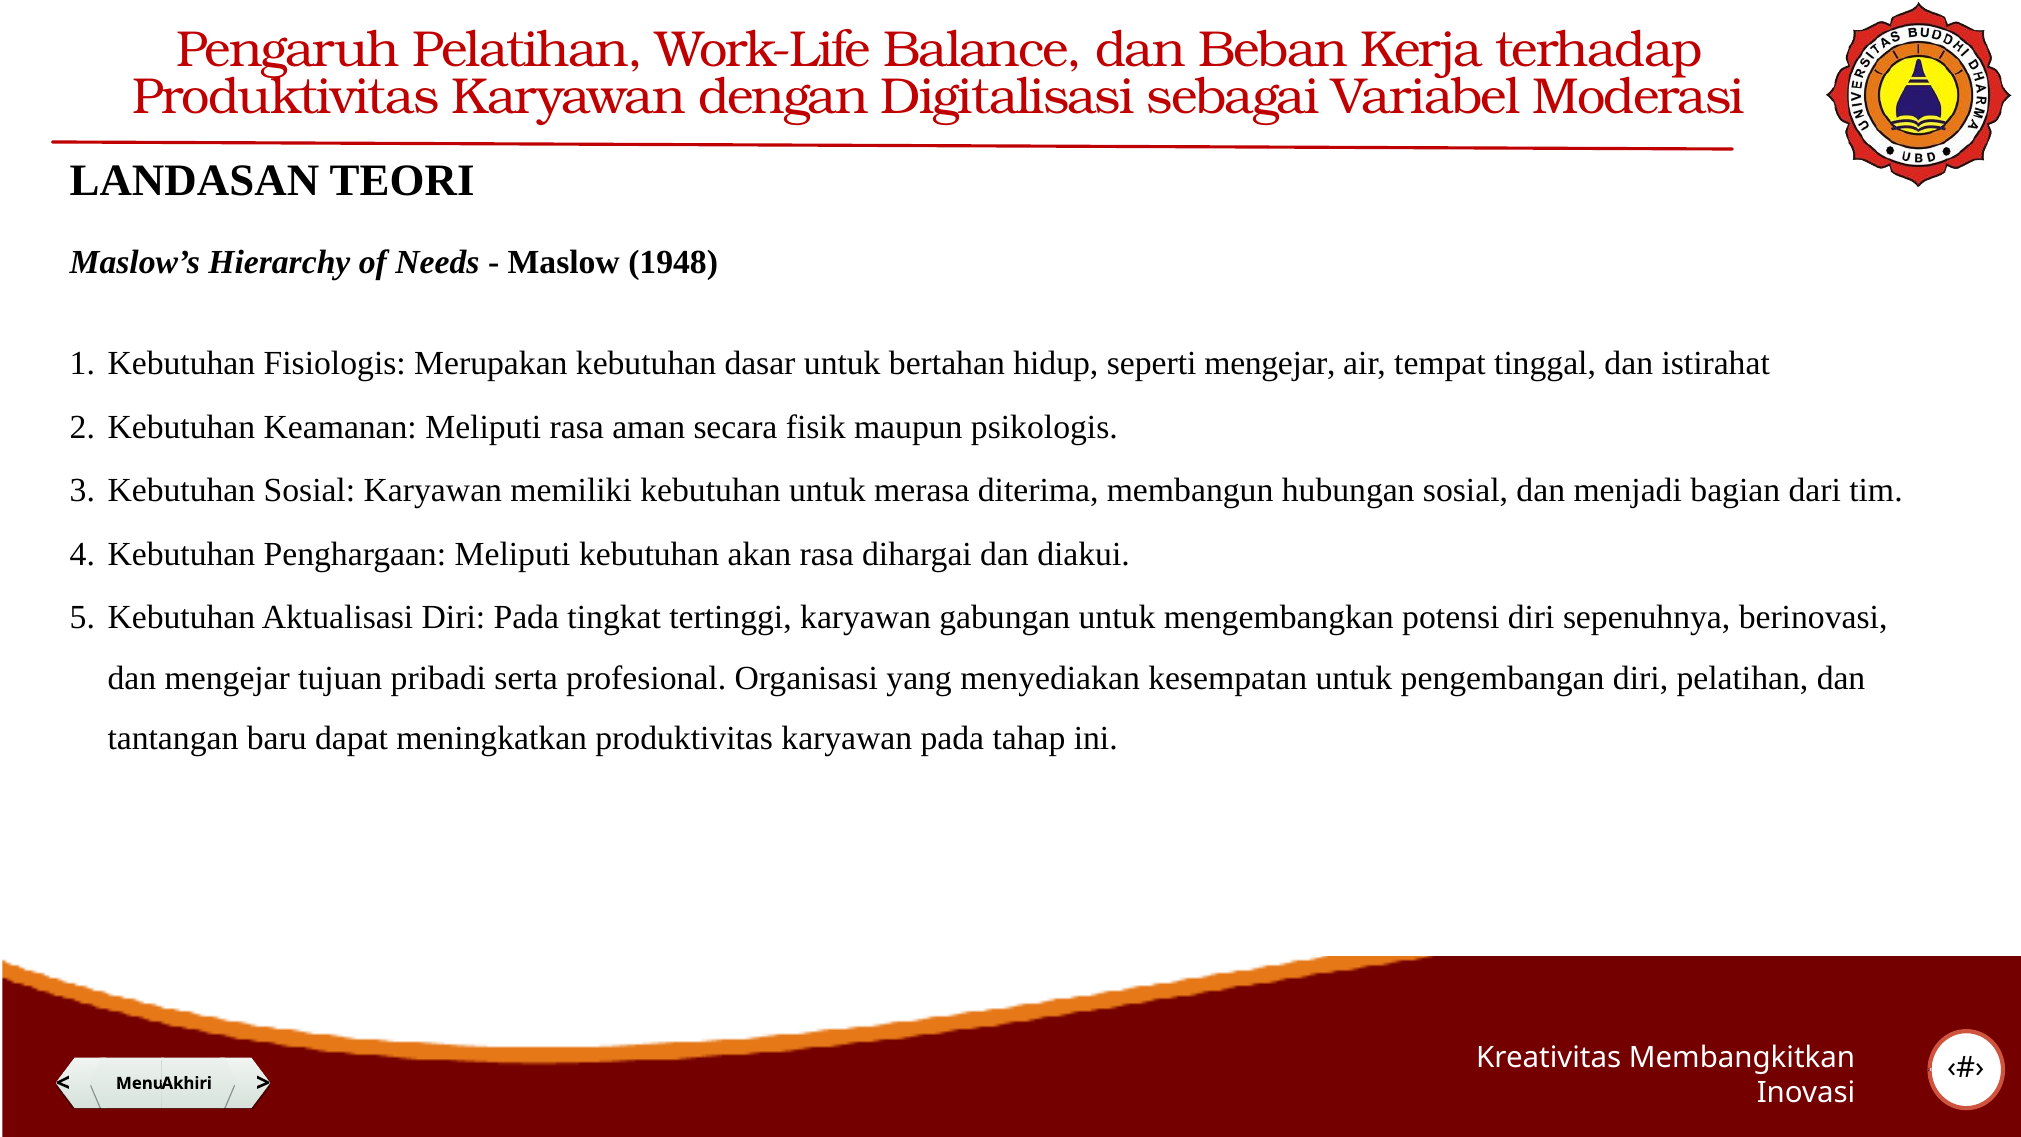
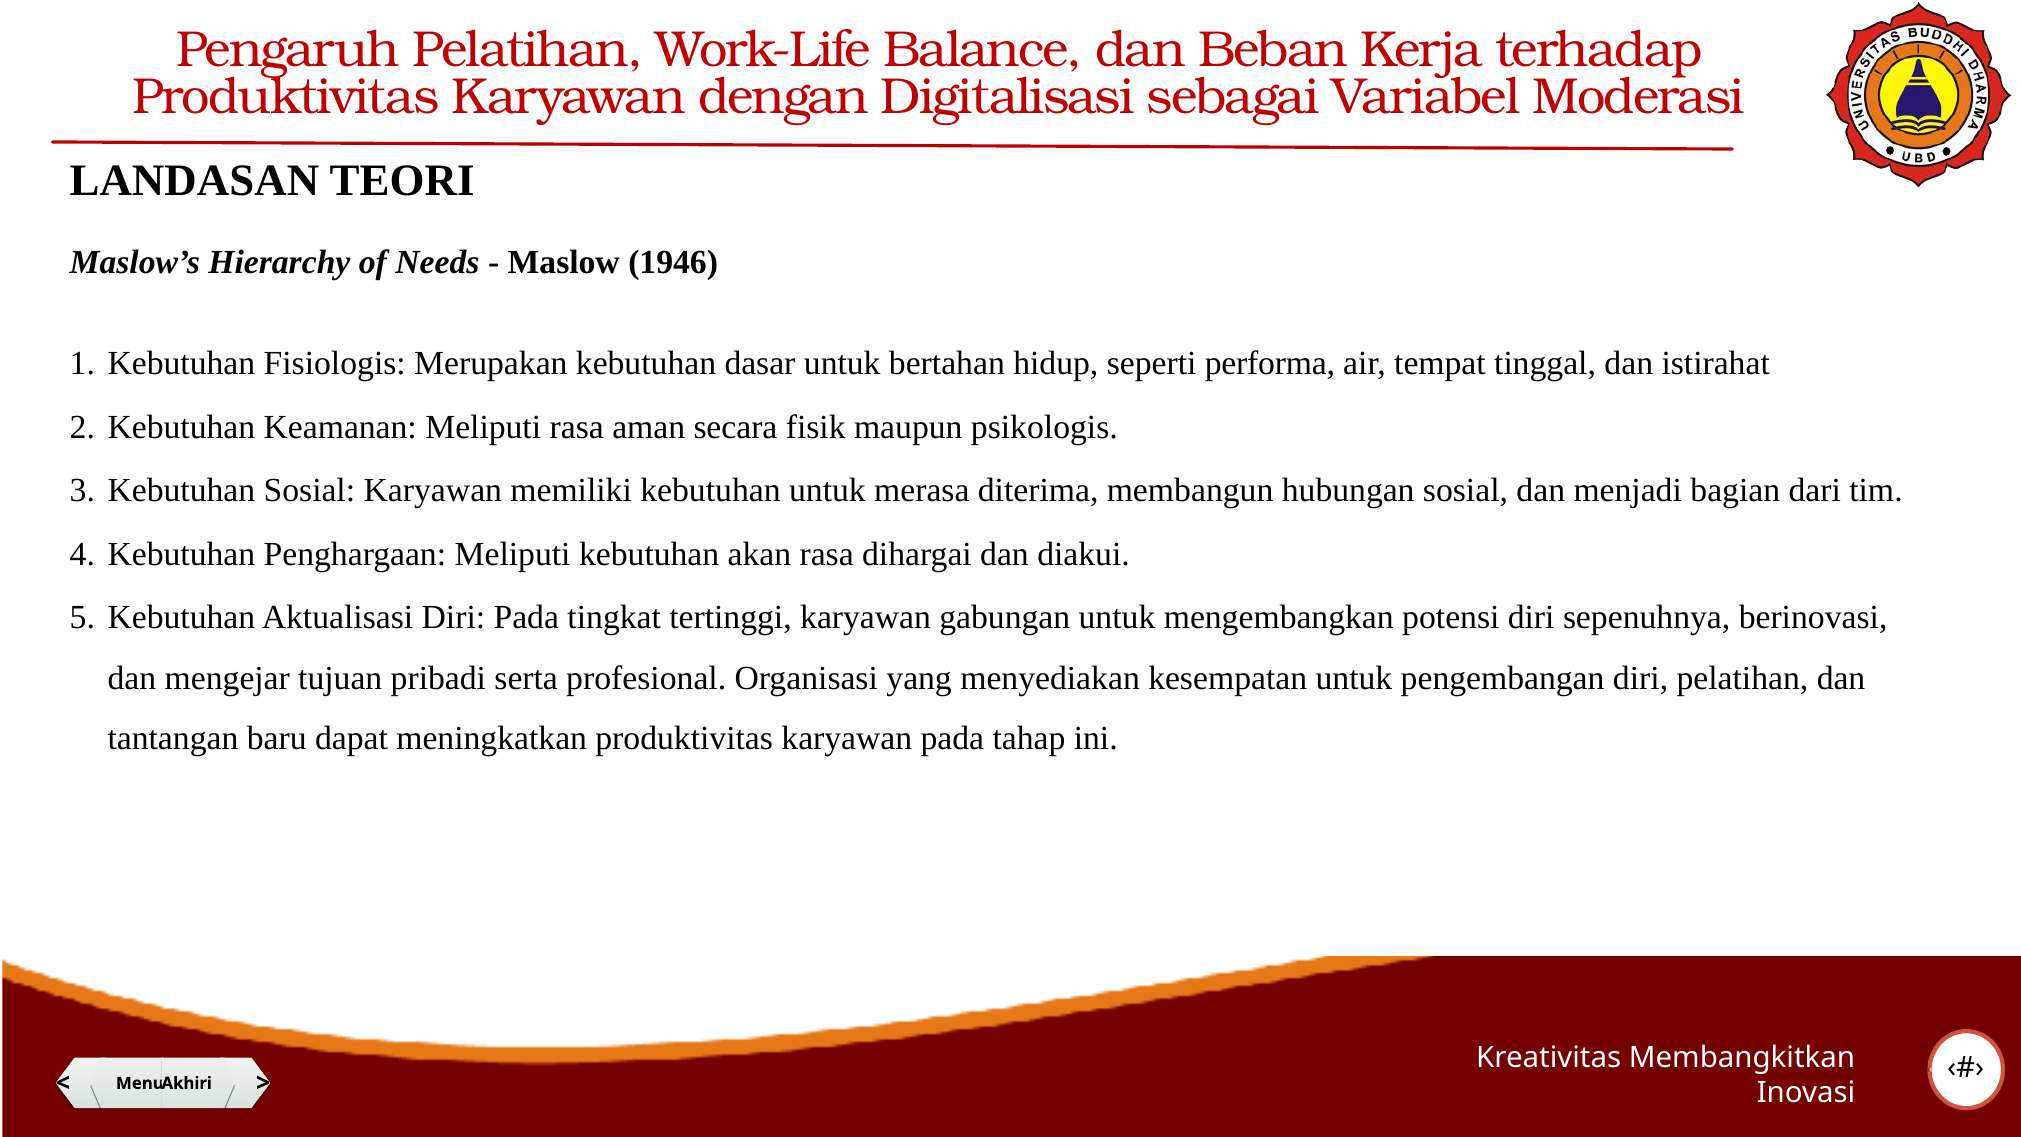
1948: 1948 -> 1946
seperti mengejar: mengejar -> performa
